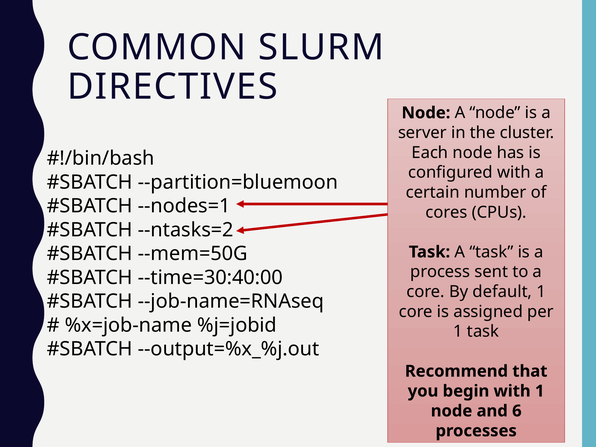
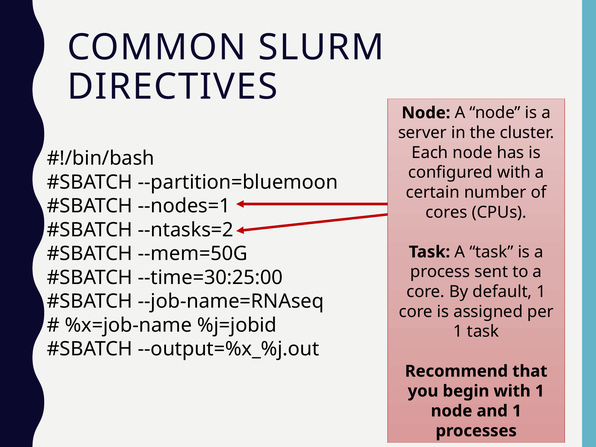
--time=30:40:00: --time=30:40:00 -> --time=30:25:00
and 6: 6 -> 1
